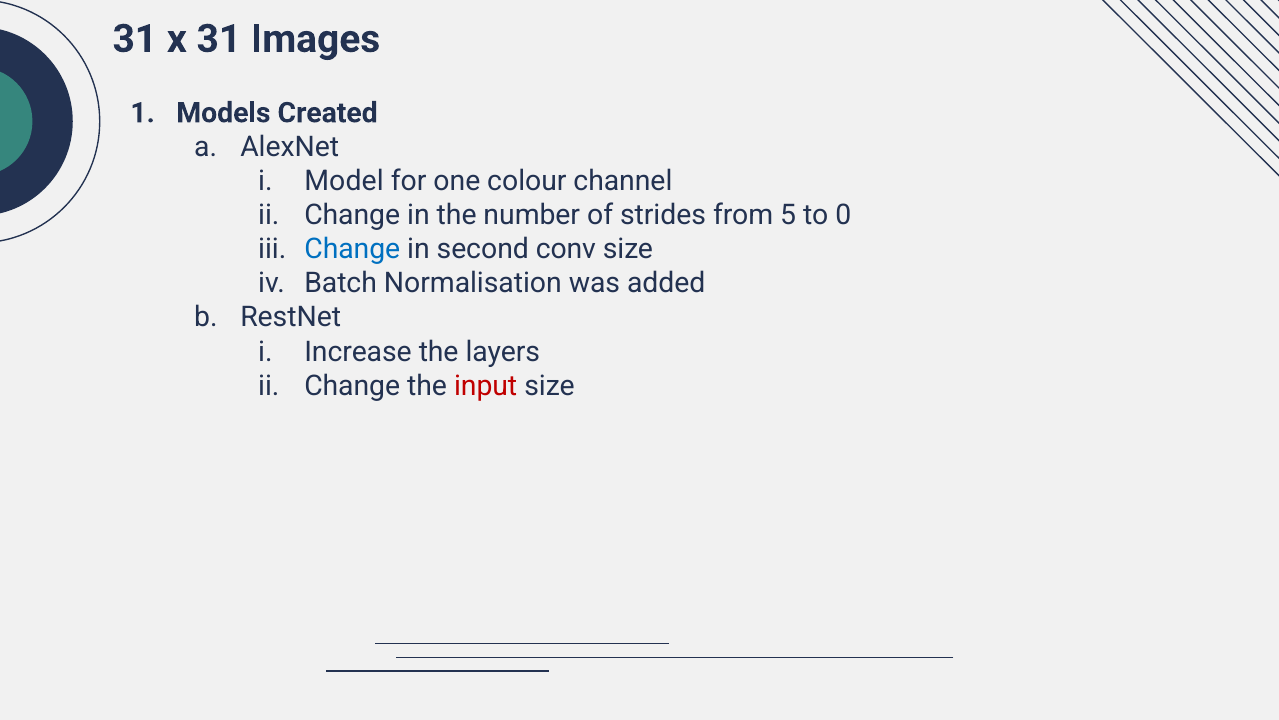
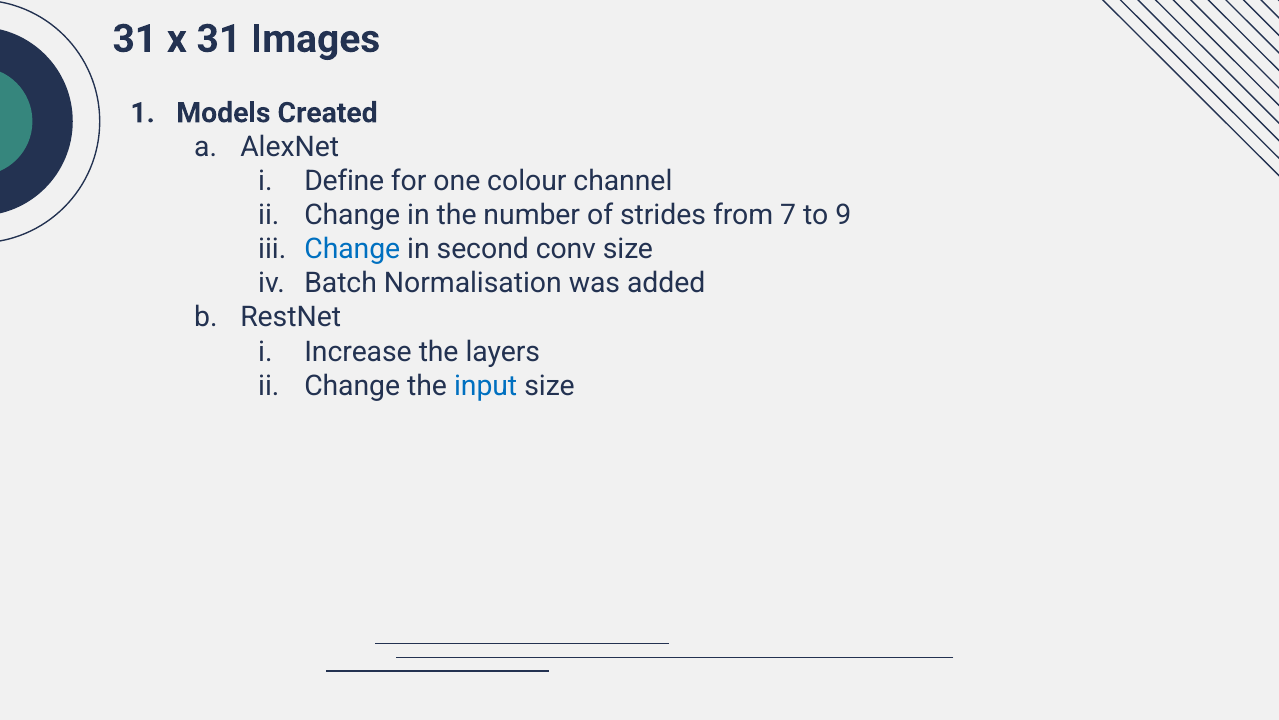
Model: Model -> Define
5: 5 -> 7
0: 0 -> 9
input colour: red -> blue
